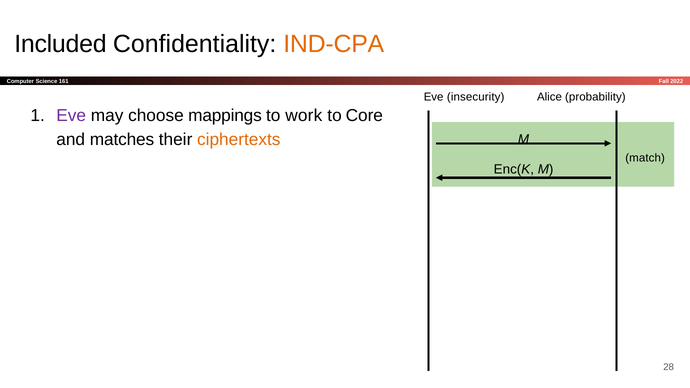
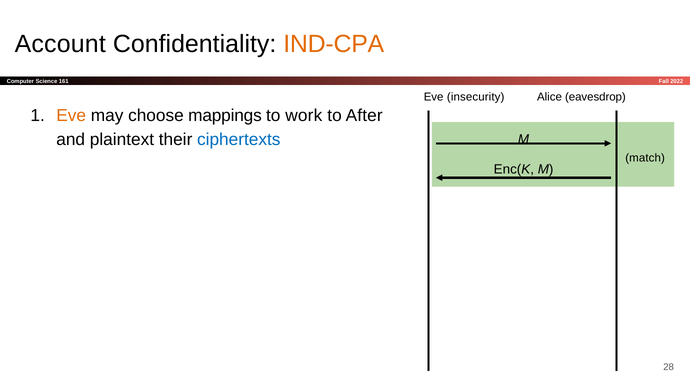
Included: Included -> Account
probability: probability -> eavesdrop
Eve at (71, 116) colour: purple -> orange
Core: Core -> After
matches: matches -> plaintext
ciphertexts colour: orange -> blue
